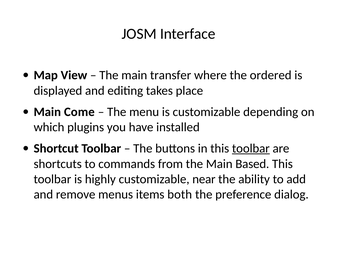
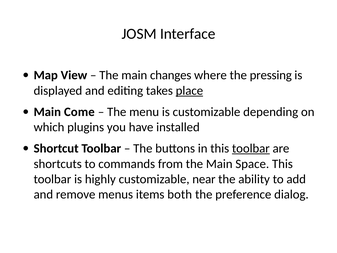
transfer: transfer -> changes
ordered: ordered -> pressing
place underline: none -> present
Based: Based -> Space
